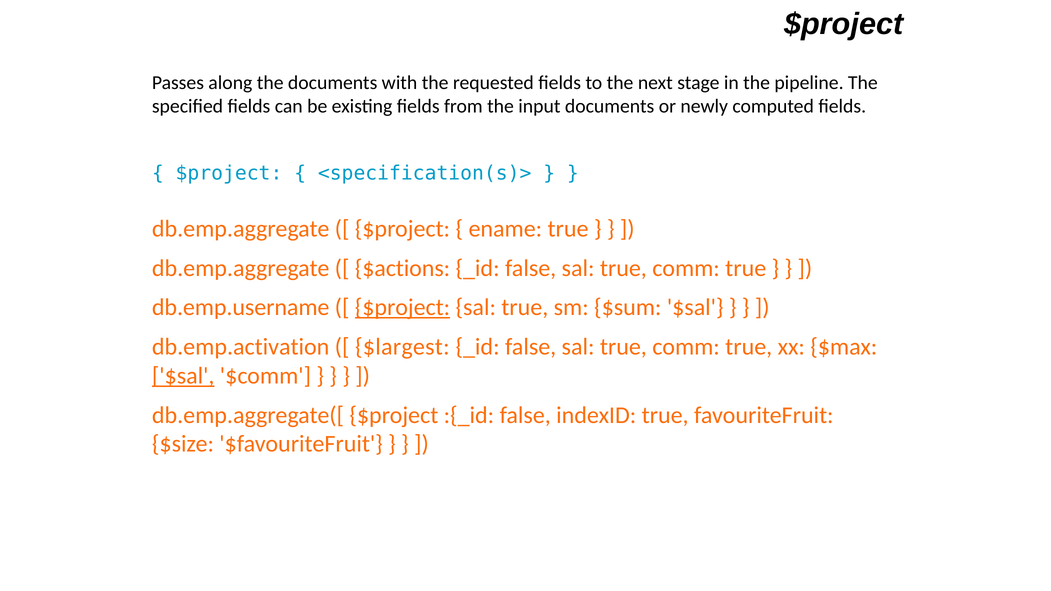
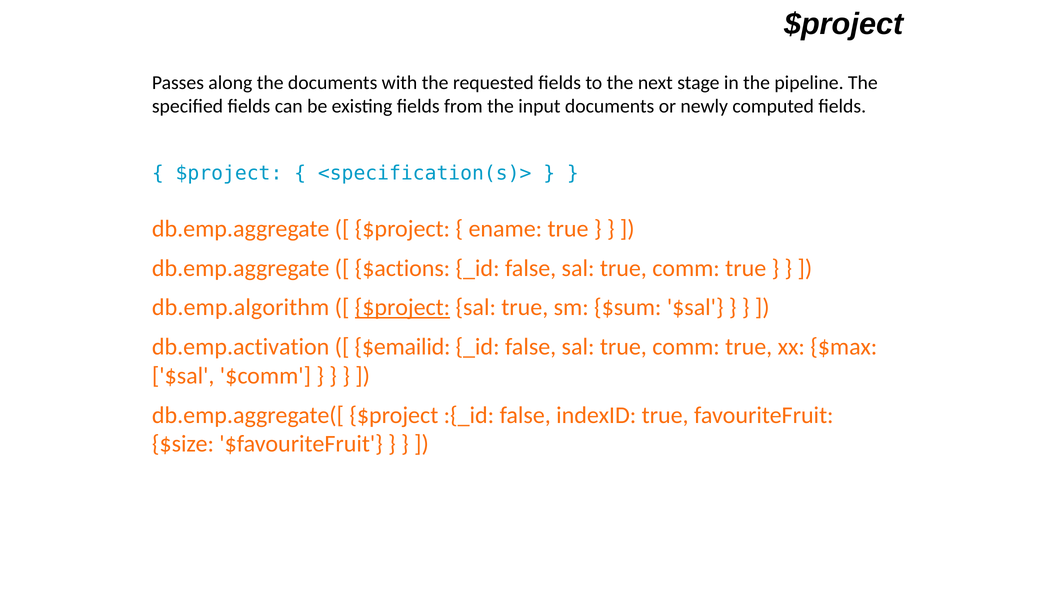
db.emp.username: db.emp.username -> db.emp.algorithm
$largest: $largest -> $emailid
$sal at (183, 376) underline: present -> none
